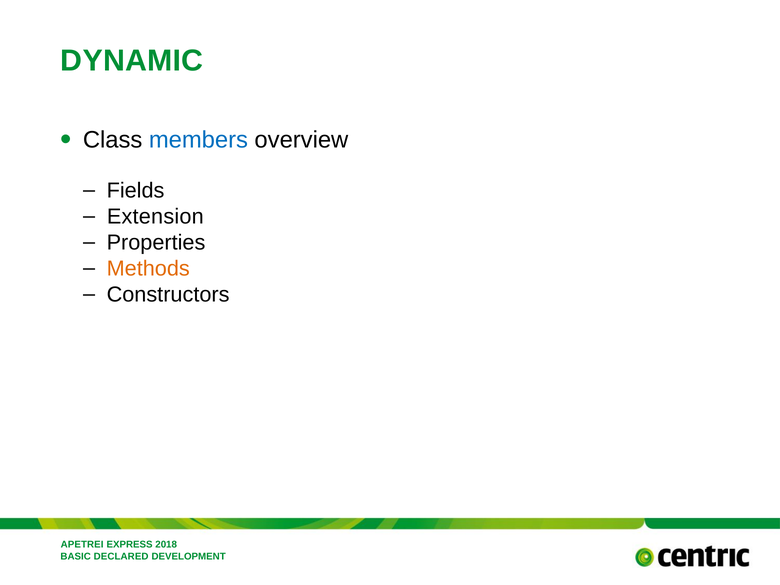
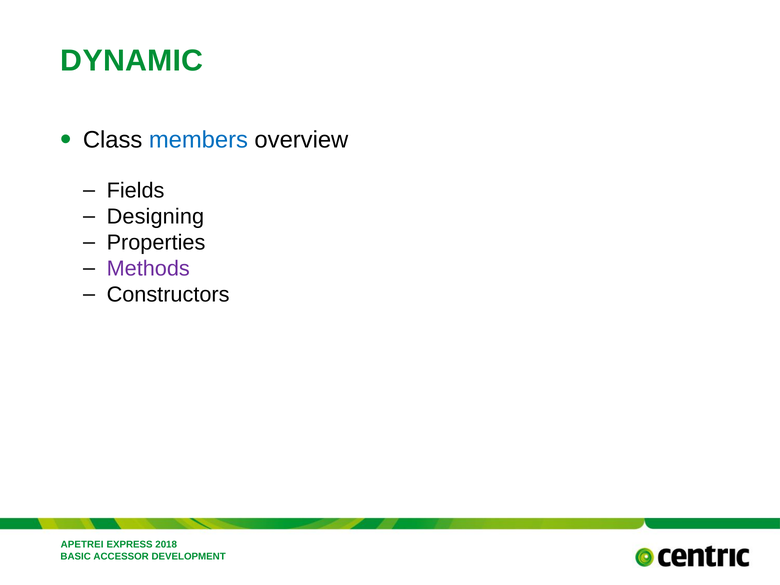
Extension: Extension -> Designing
Methods colour: orange -> purple
DECLARED: DECLARED -> ACCESSOR
